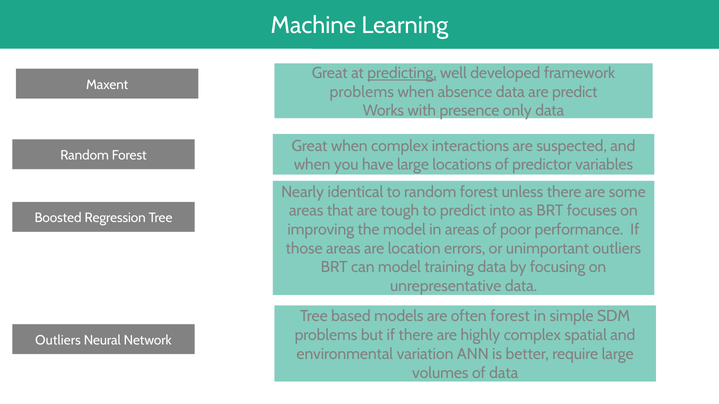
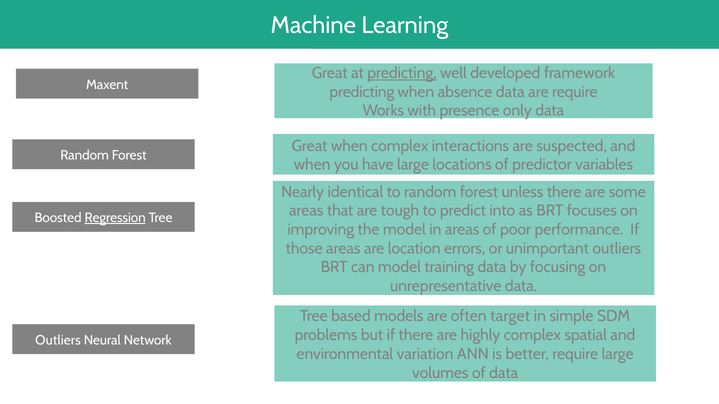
problems at (362, 92): problems -> predicting
are predict: predict -> require
Regression underline: none -> present
often forest: forest -> target
